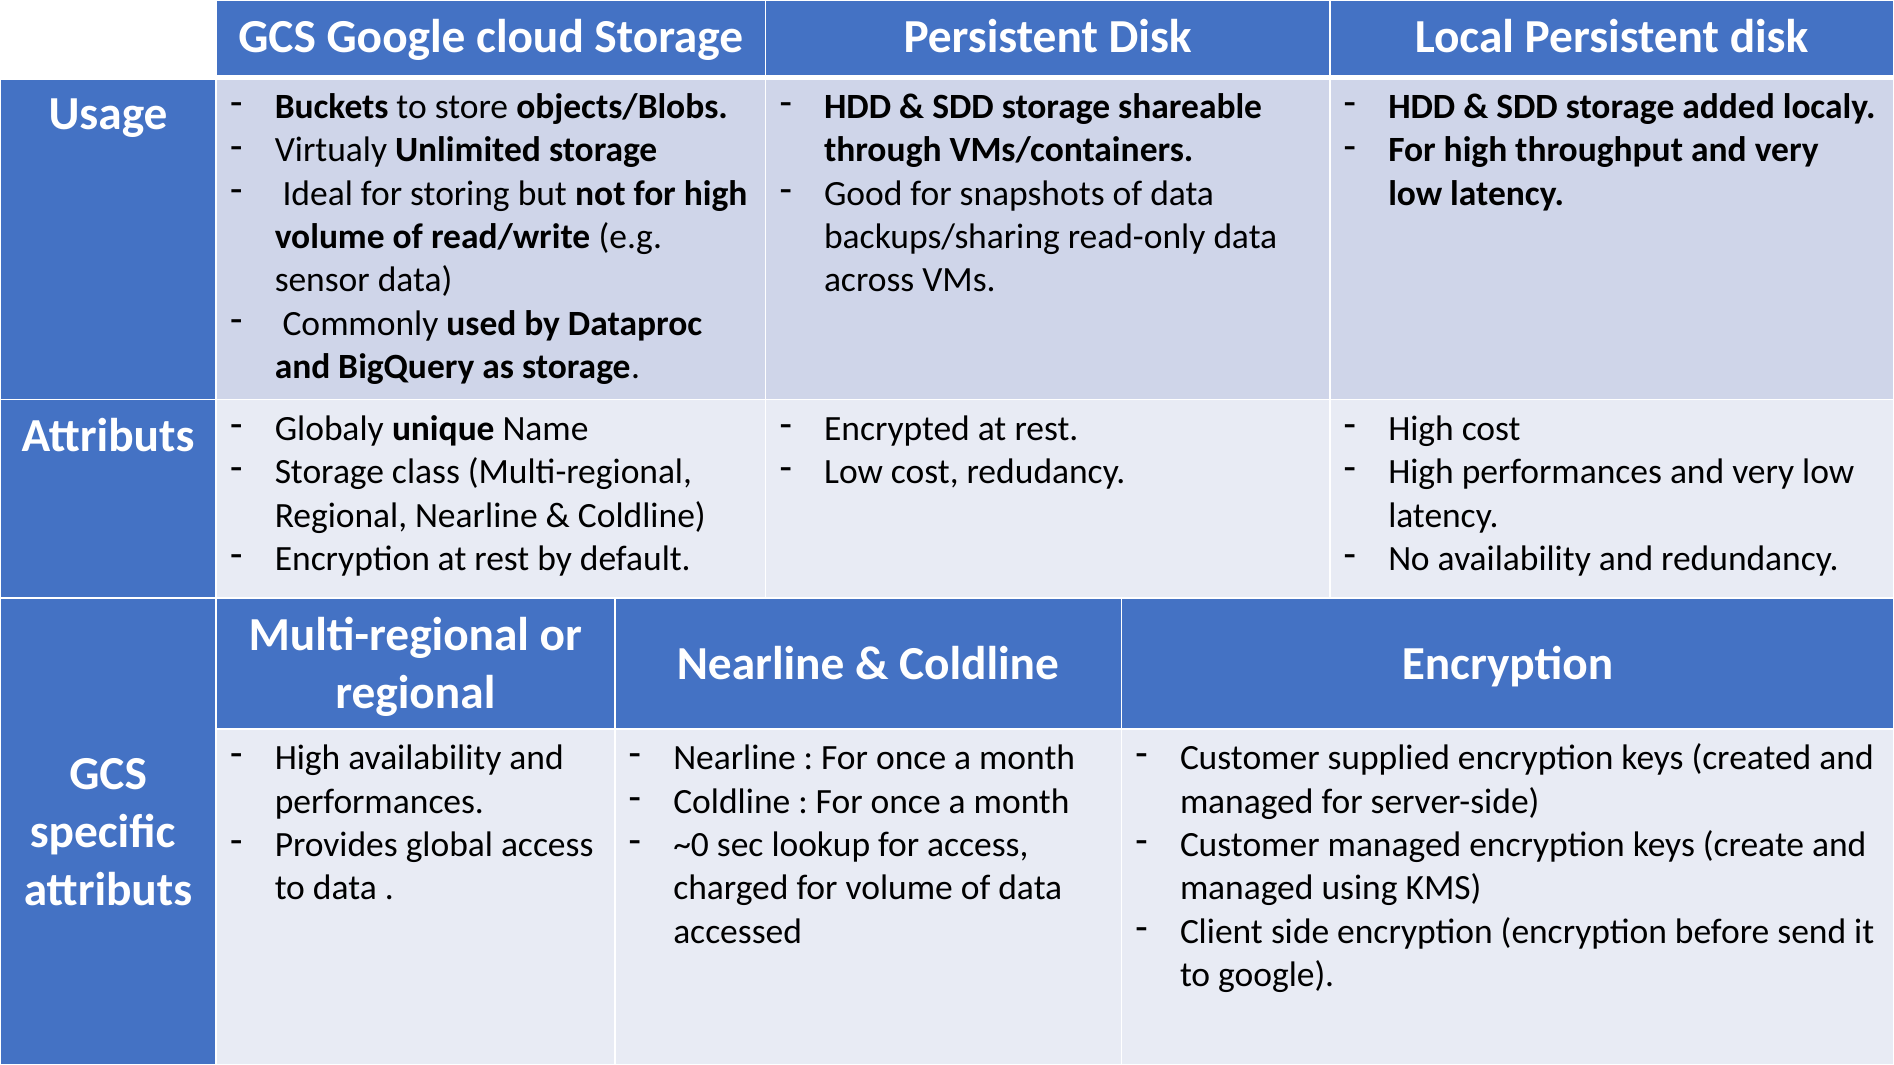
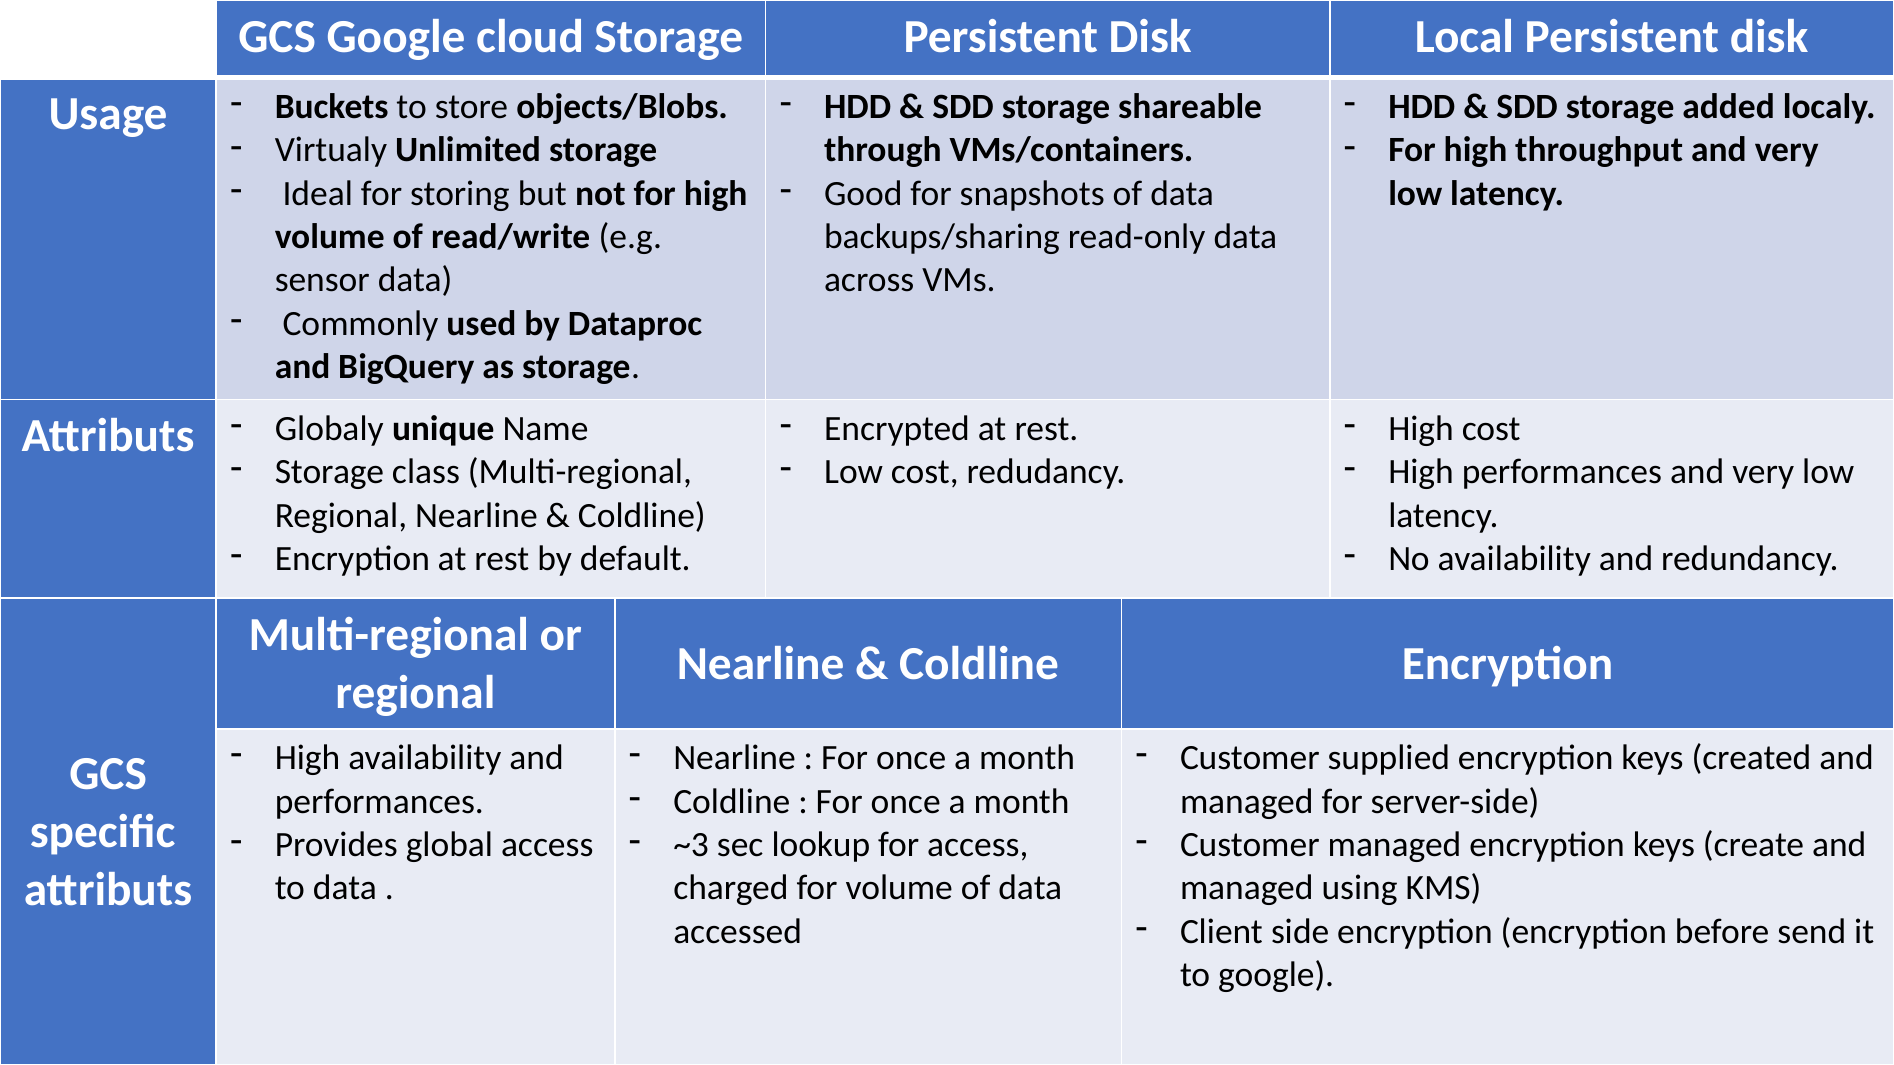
~0: ~0 -> ~3
